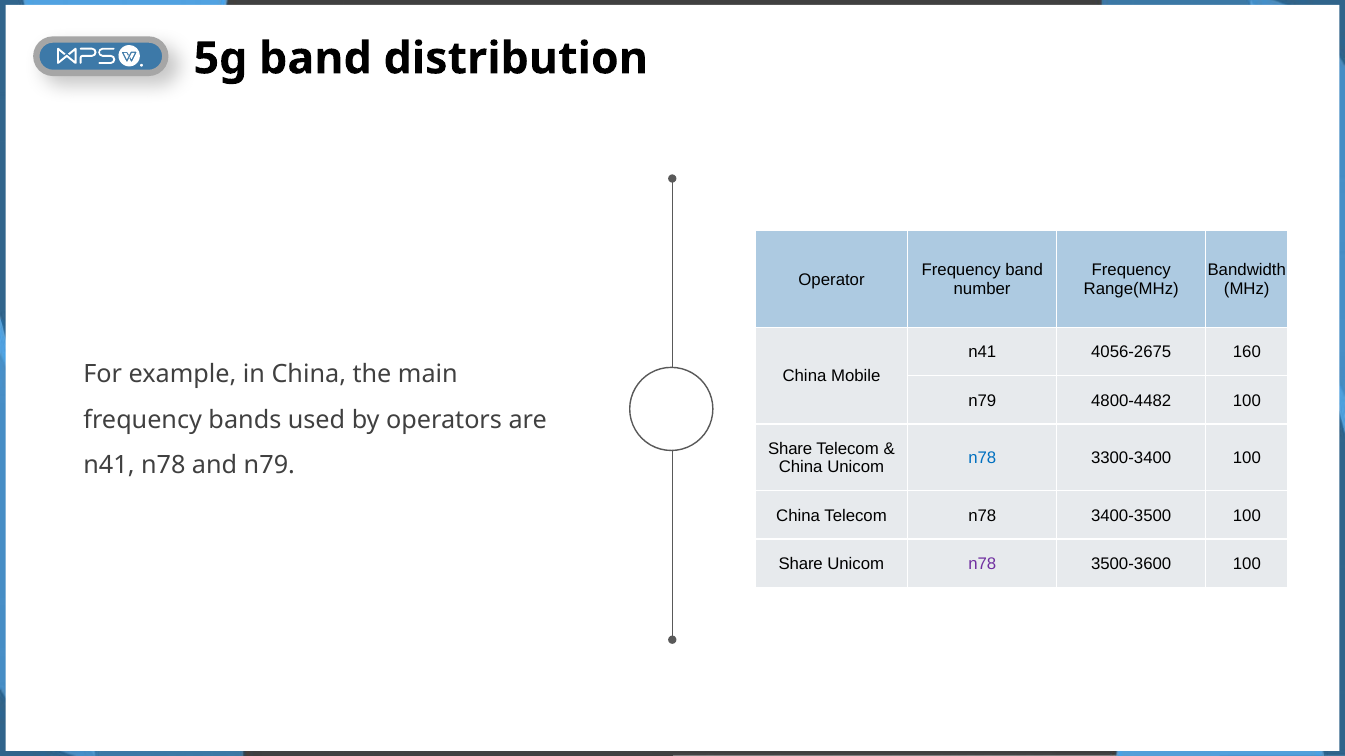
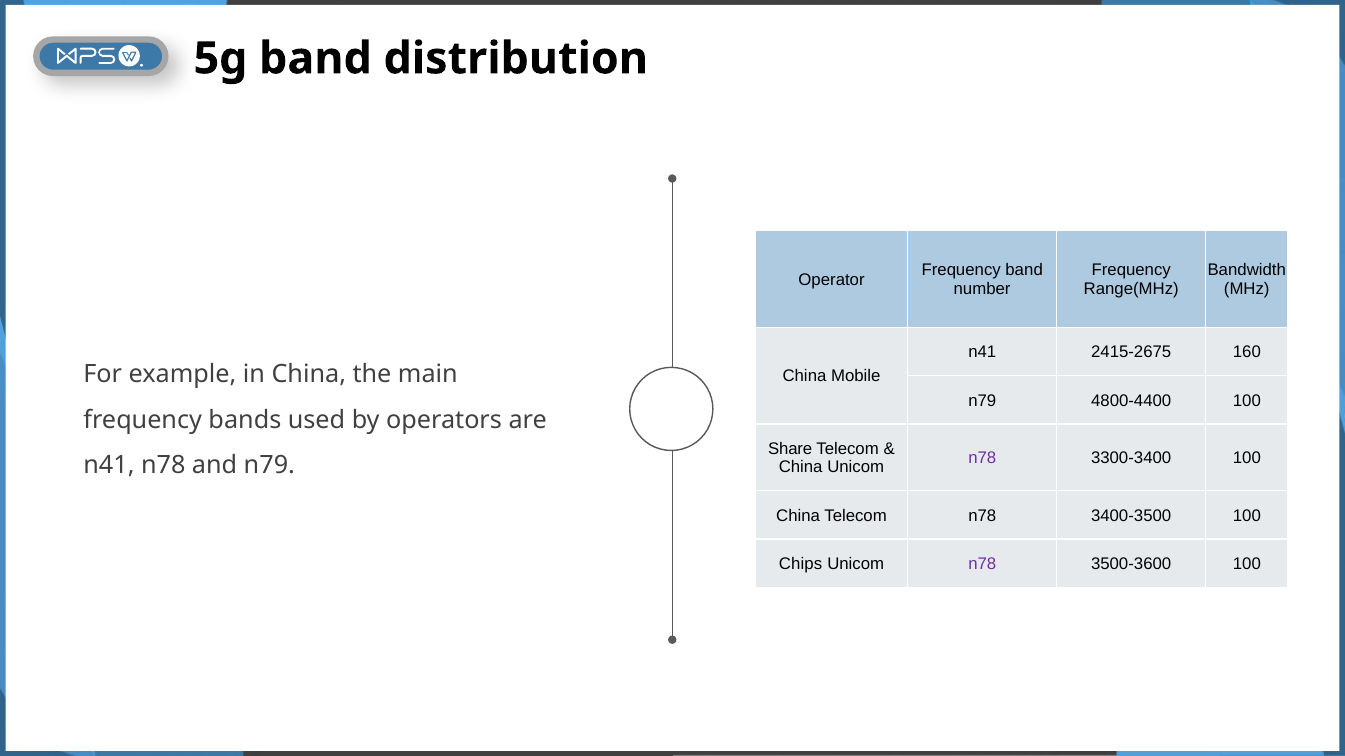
4056-2675: 4056-2675 -> 2415-2675
4800-4482: 4800-4482 -> 4800-4400
n78 at (982, 458) colour: blue -> purple
Share at (801, 564): Share -> Chips
